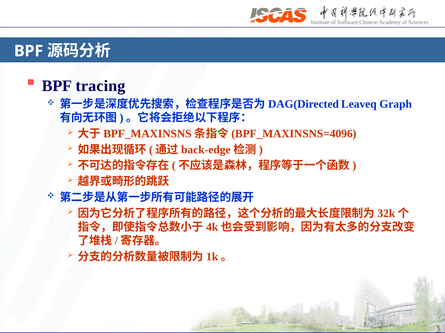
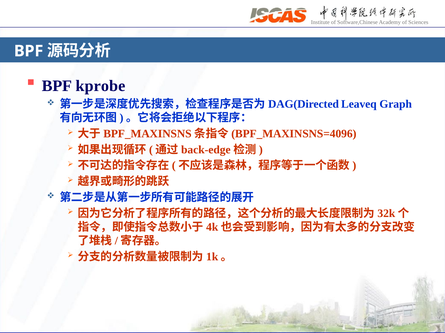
tracing: tracing -> kprobe
